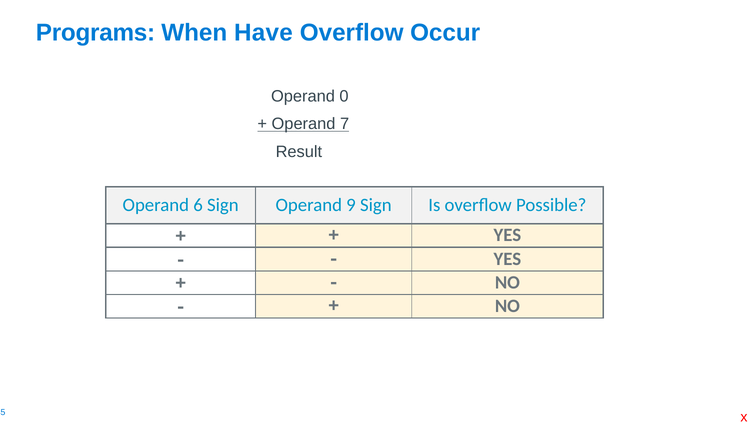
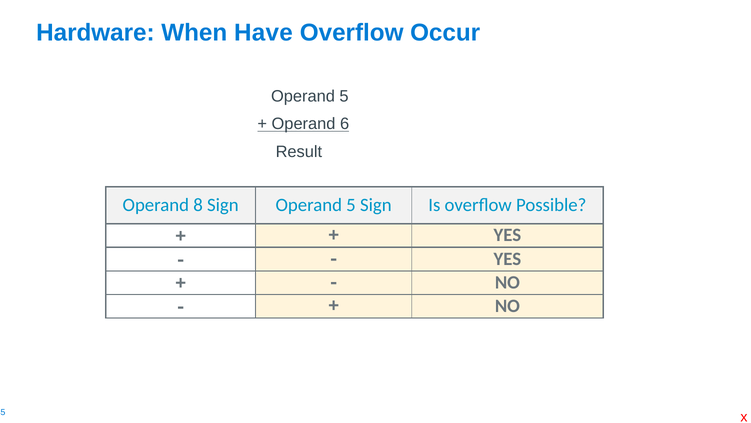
Programs: Programs -> Hardware
0 at (344, 96): 0 -> 5
7: 7 -> 6
6: 6 -> 8
Sign Operand 9: 9 -> 5
